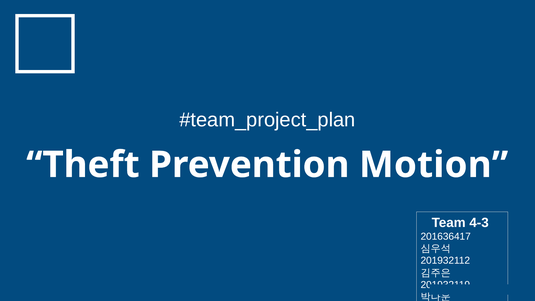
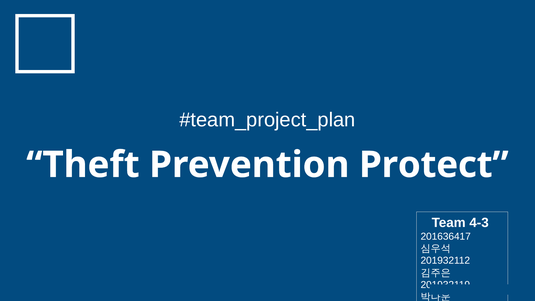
Motion: Motion -> Protect
